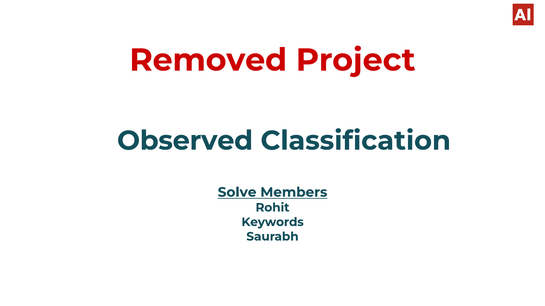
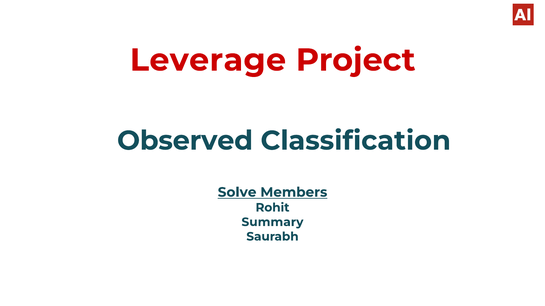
Removed: Removed -> Leverage
Keywords: Keywords -> Summary
